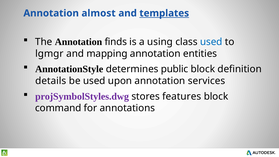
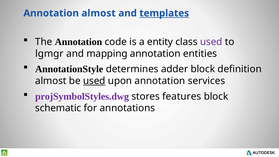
finds: finds -> code
using: using -> entity
used at (211, 42) colour: blue -> purple
public: public -> adder
details at (51, 81): details -> almost
used at (94, 81) underline: none -> present
command: command -> schematic
